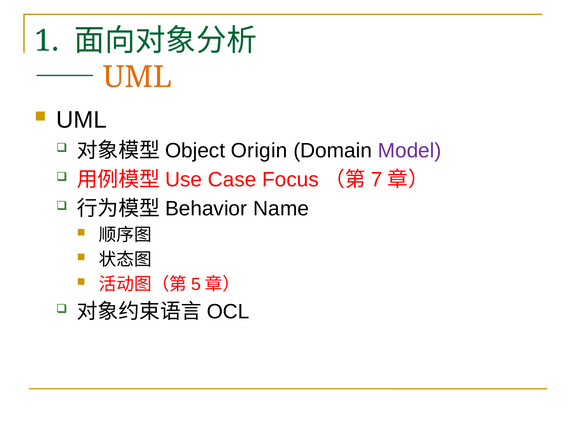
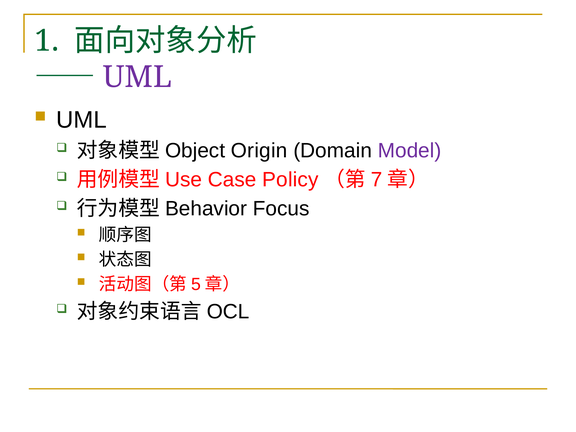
UML at (137, 77) colour: orange -> purple
Focus: Focus -> Policy
Name: Name -> Focus
